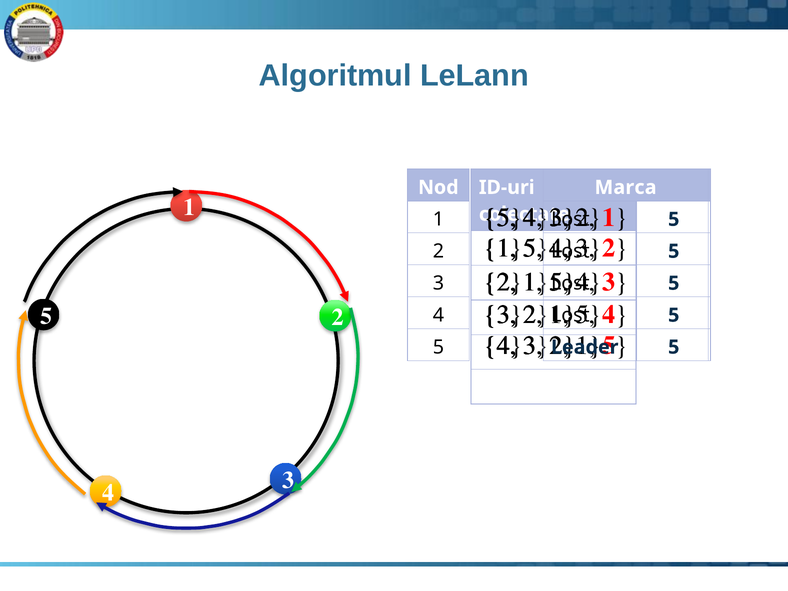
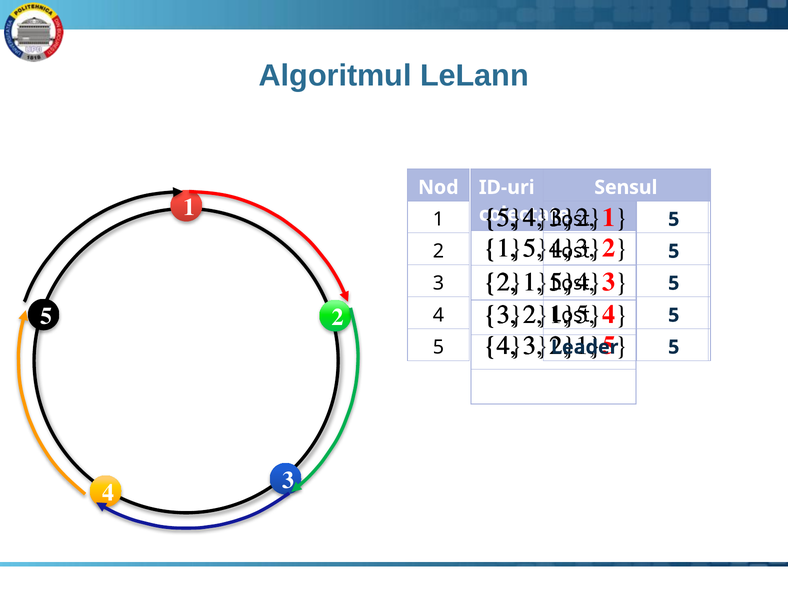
Marca: Marca -> Sensul
